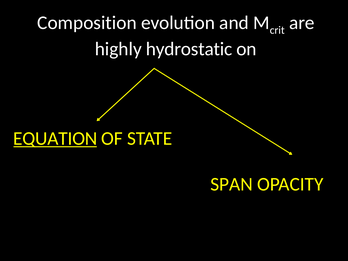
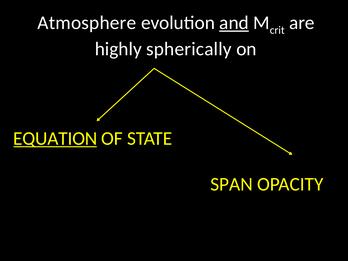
Composition: Composition -> Atmosphere
and underline: none -> present
hydrostatic: hydrostatic -> spherically
